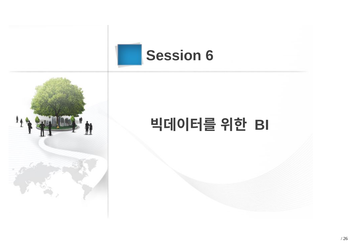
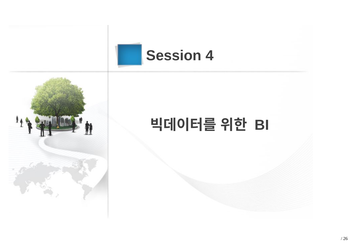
6: 6 -> 4
